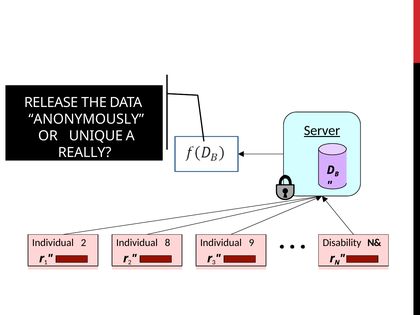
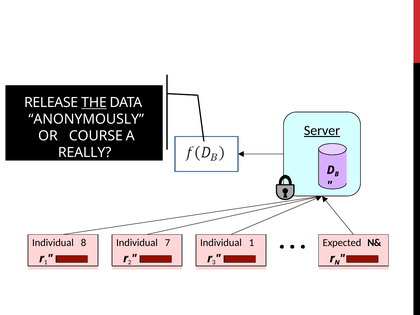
THE underline: none -> present
UNIQUE: UNIQUE -> COURSE
Individual 2: 2 -> 8
8: 8 -> 7
Individual 9: 9 -> 1
Disability: Disability -> Expected
